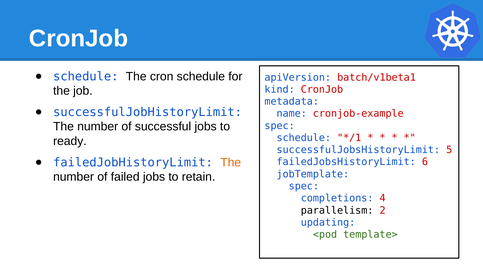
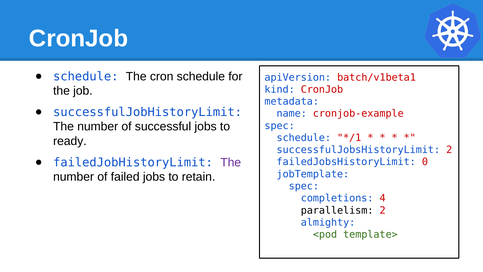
successfulJobsHistoryLimit 5: 5 -> 2
The at (231, 162) colour: orange -> purple
6: 6 -> 0
updating: updating -> almighty
